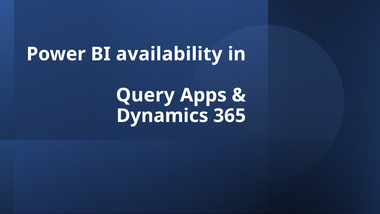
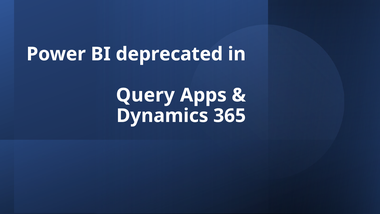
availability: availability -> deprecated
